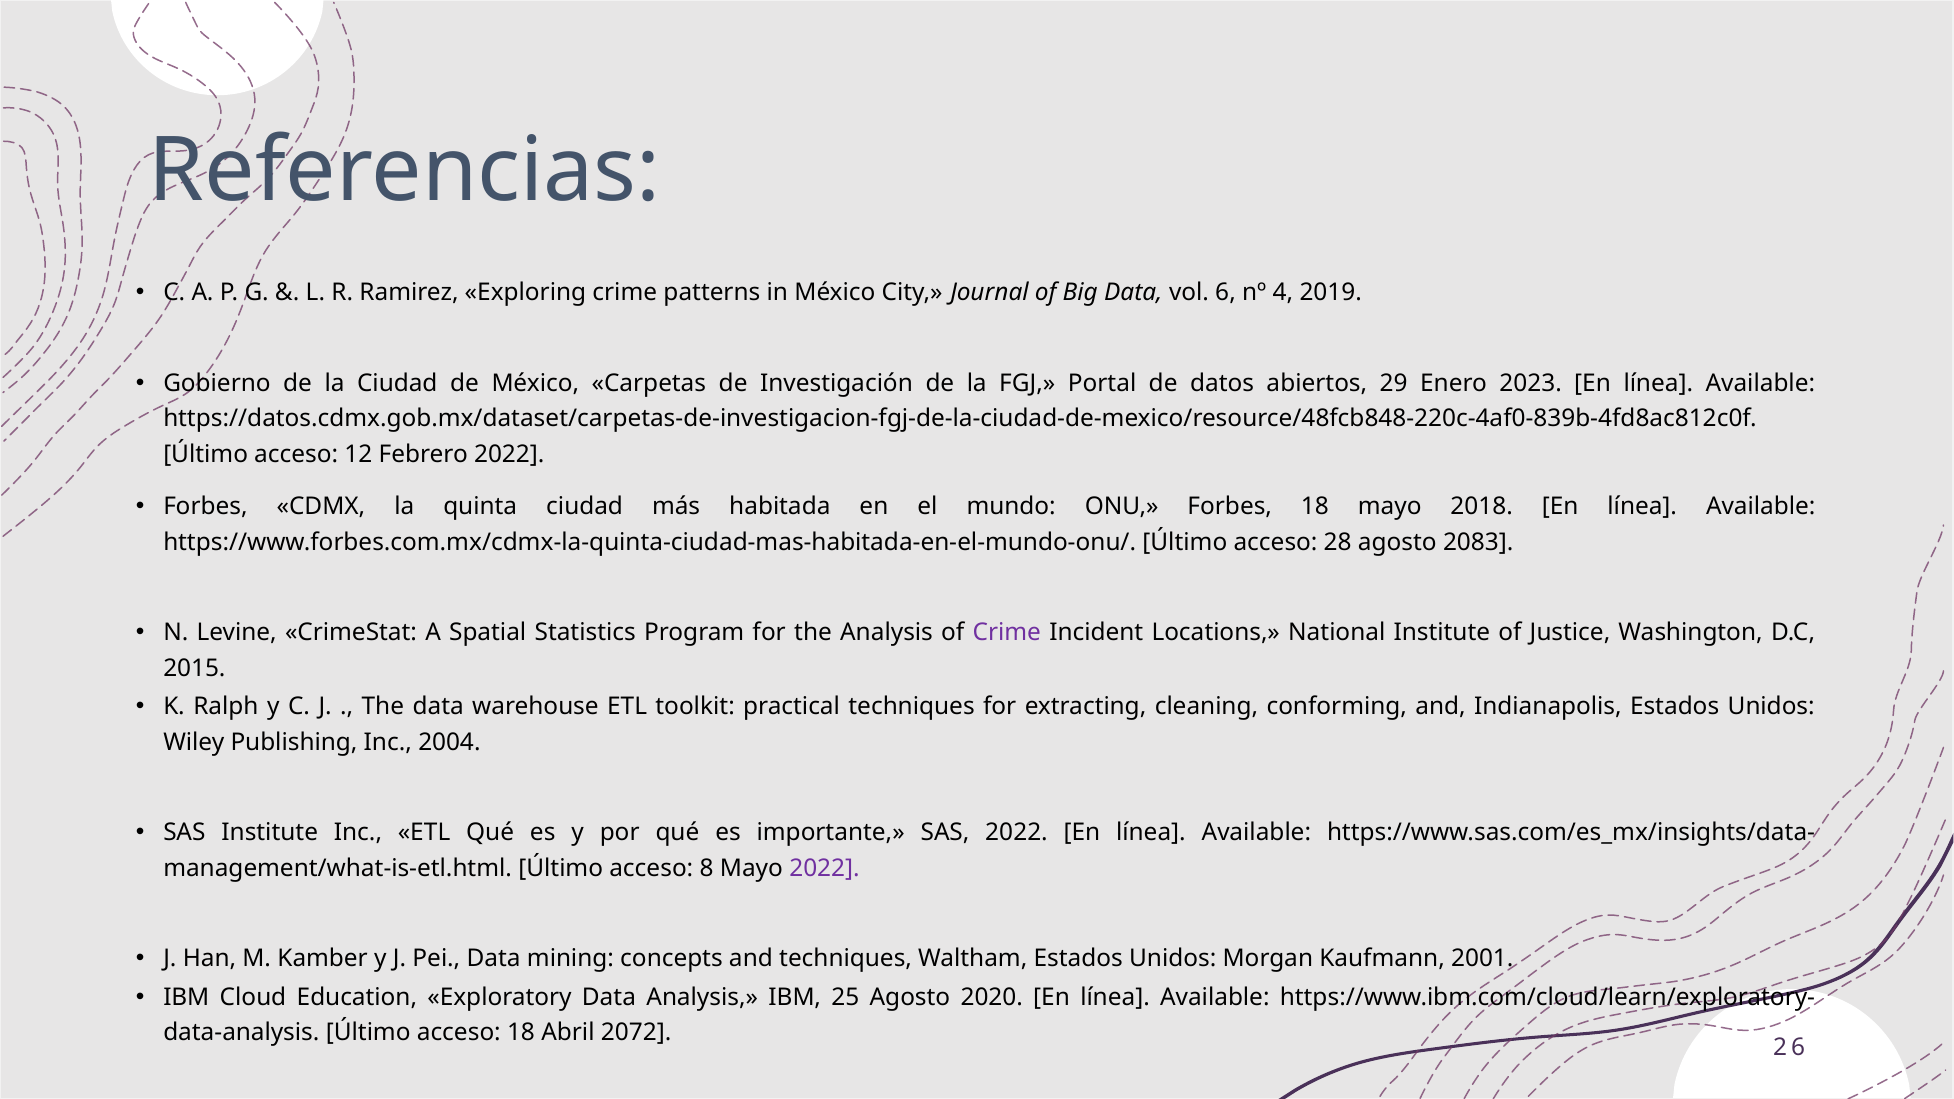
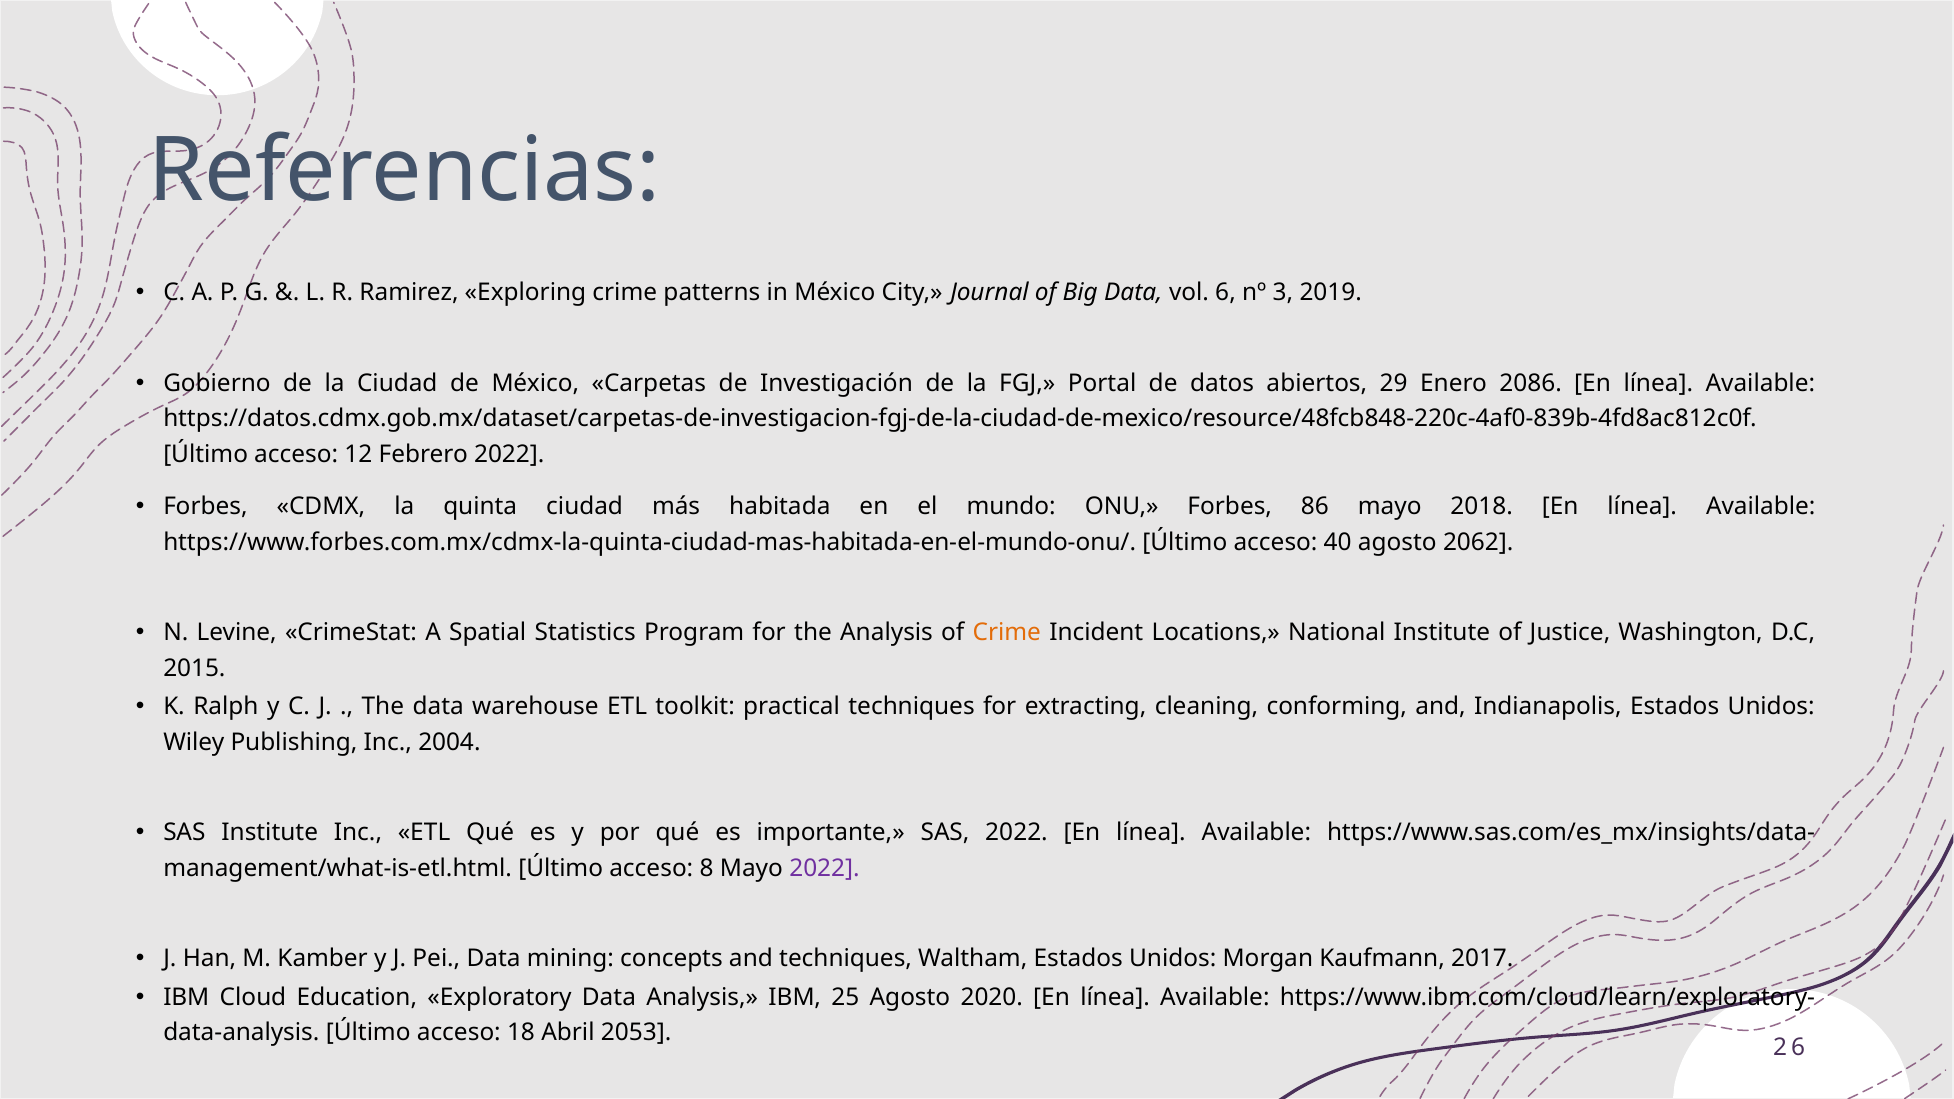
4: 4 -> 3
2023: 2023 -> 2086
Forbes 18: 18 -> 86
28: 28 -> 40
2083: 2083 -> 2062
Crime at (1007, 633) colour: purple -> orange
2001: 2001 -> 2017
2072: 2072 -> 2053
